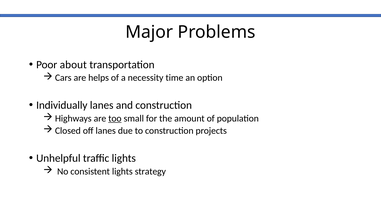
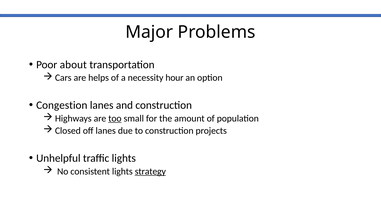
time: time -> hour
Individually: Individually -> Congestion
strategy underline: none -> present
